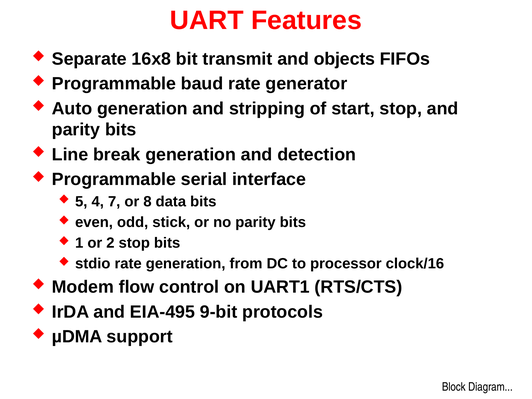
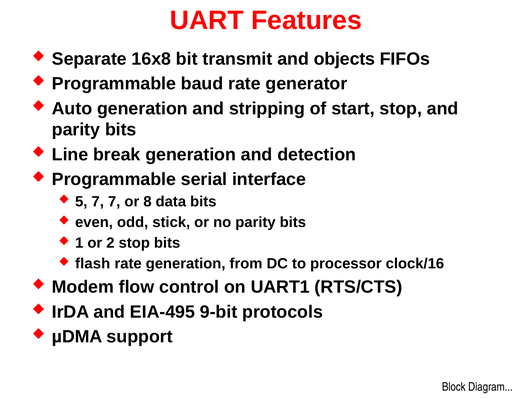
5 4: 4 -> 7
stdio: stdio -> flash
